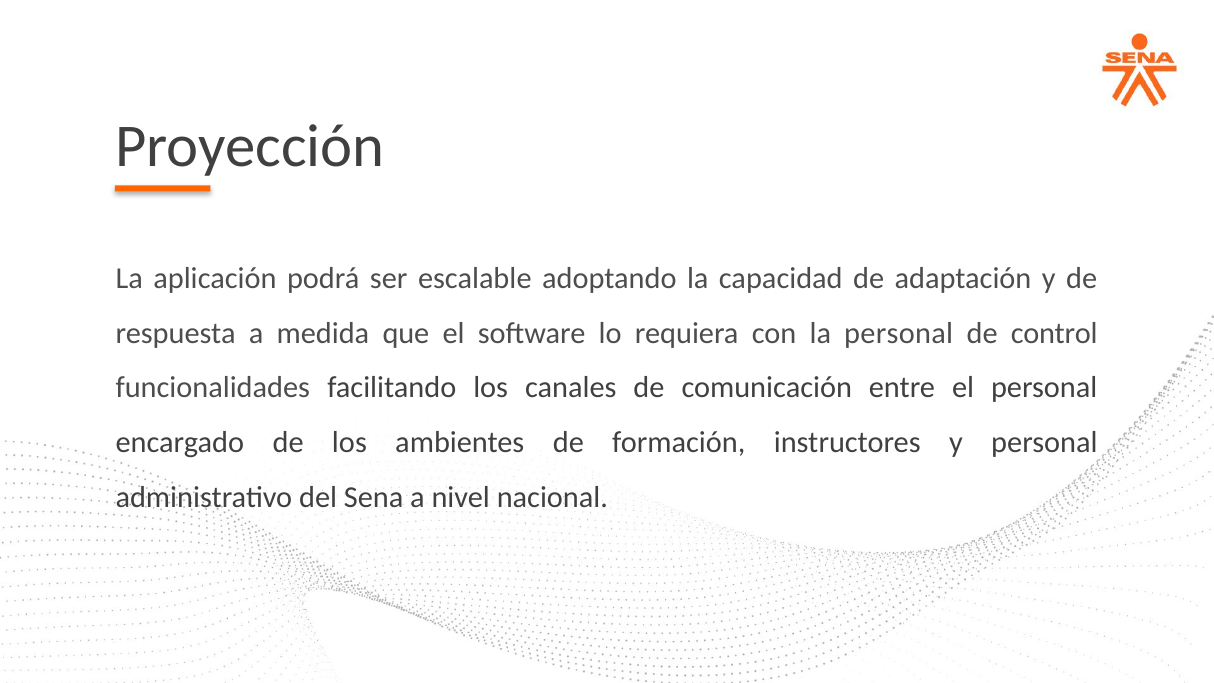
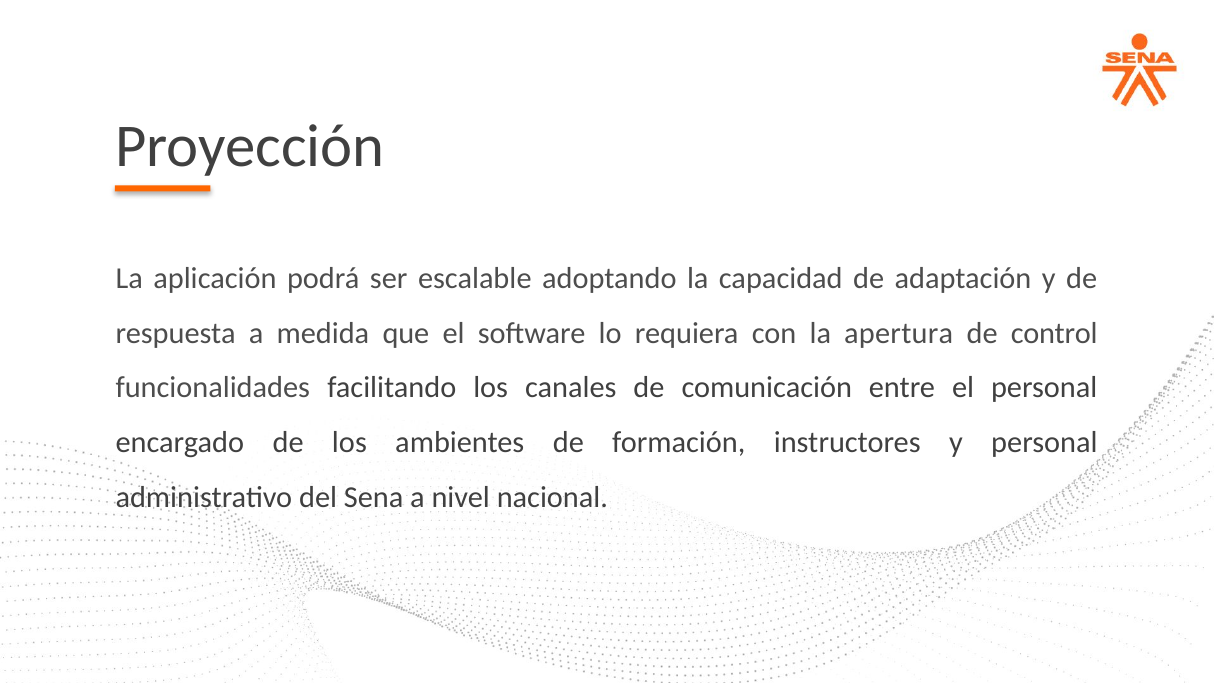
la personal: personal -> apertura
